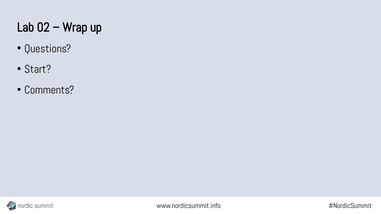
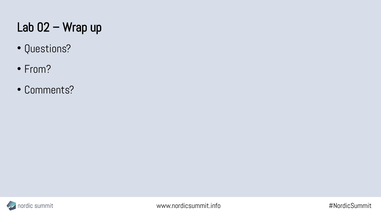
Start: Start -> From
